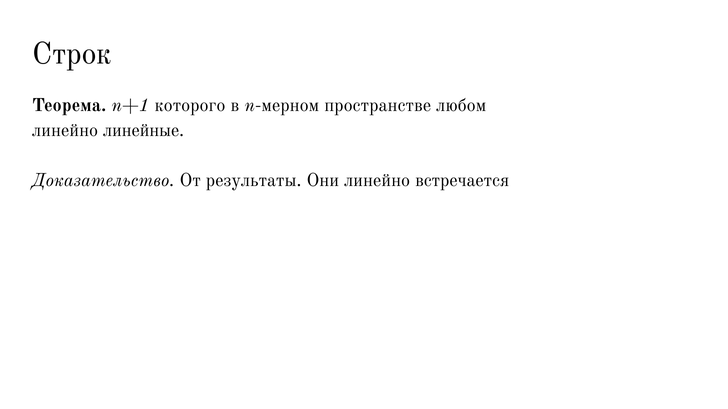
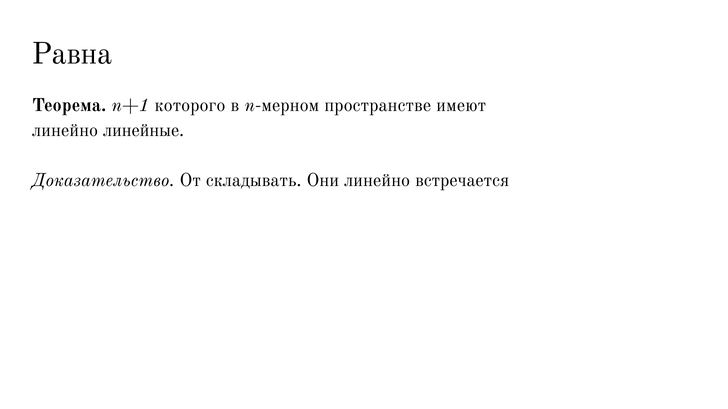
Строк: Строк -> Равна
любом: любом -> имеют
результаты: результаты -> складывать
